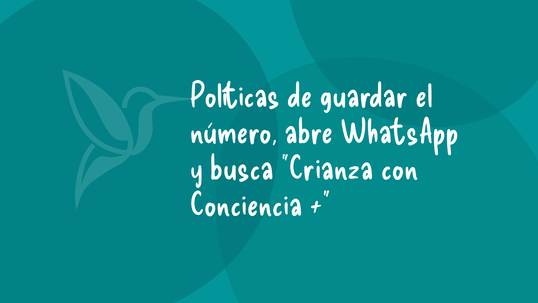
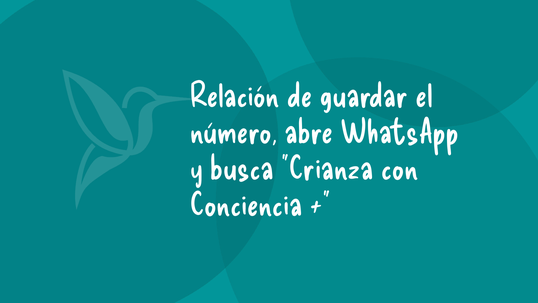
Políticas: Políticas -> Relación
